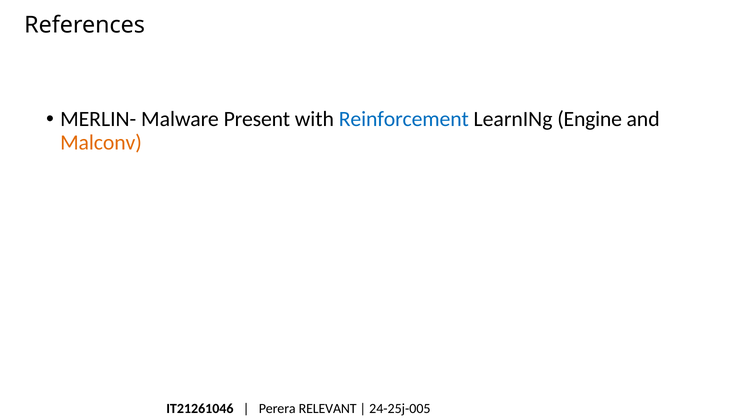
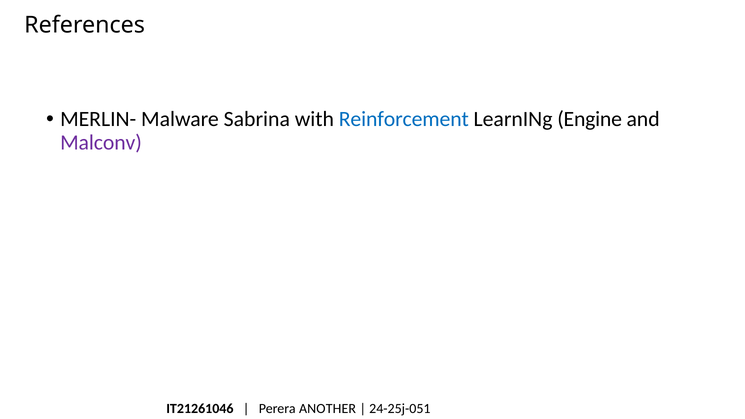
Present: Present -> Sabrina
Malconv colour: orange -> purple
RELEVANT: RELEVANT -> ANOTHER
24-25j-005: 24-25j-005 -> 24-25j-051
